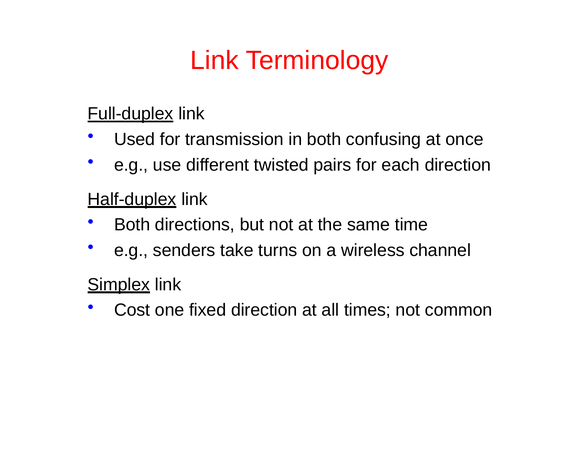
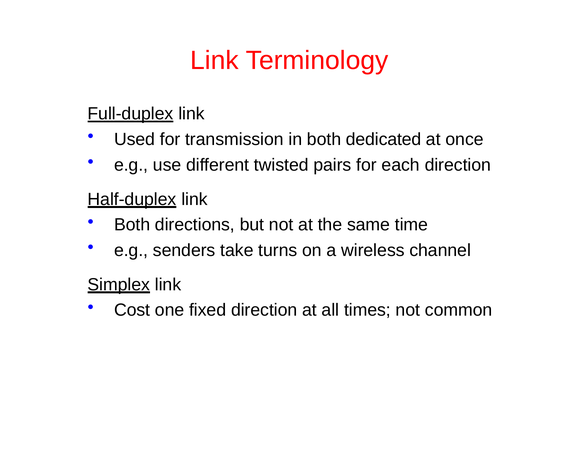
confusing: confusing -> dedicated
